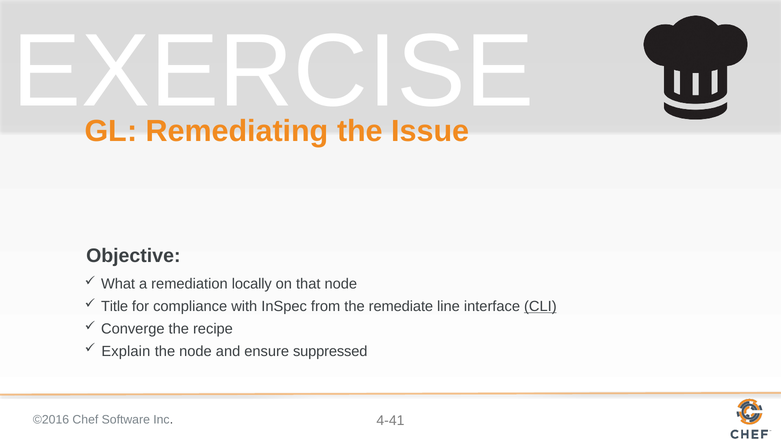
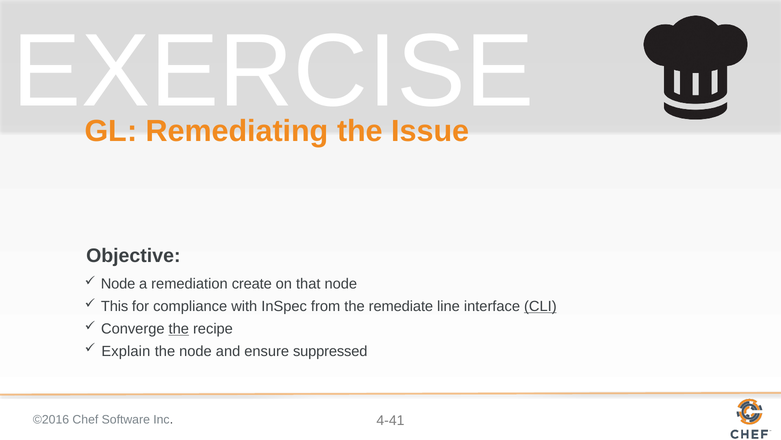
What at (118, 283): What -> Node
locally: locally -> create
Title: Title -> This
the at (179, 328) underline: none -> present
